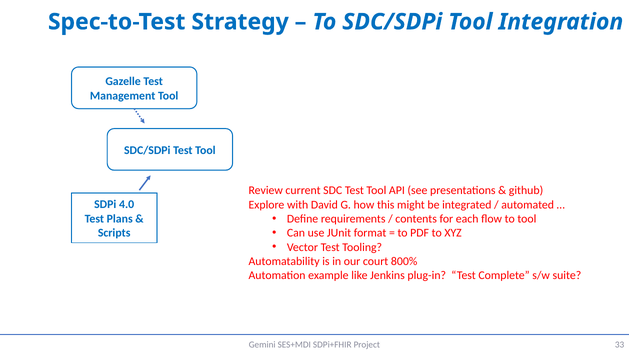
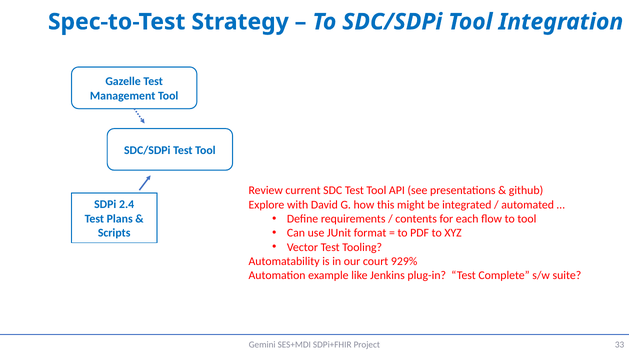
4.0: 4.0 -> 2.4
800%: 800% -> 929%
